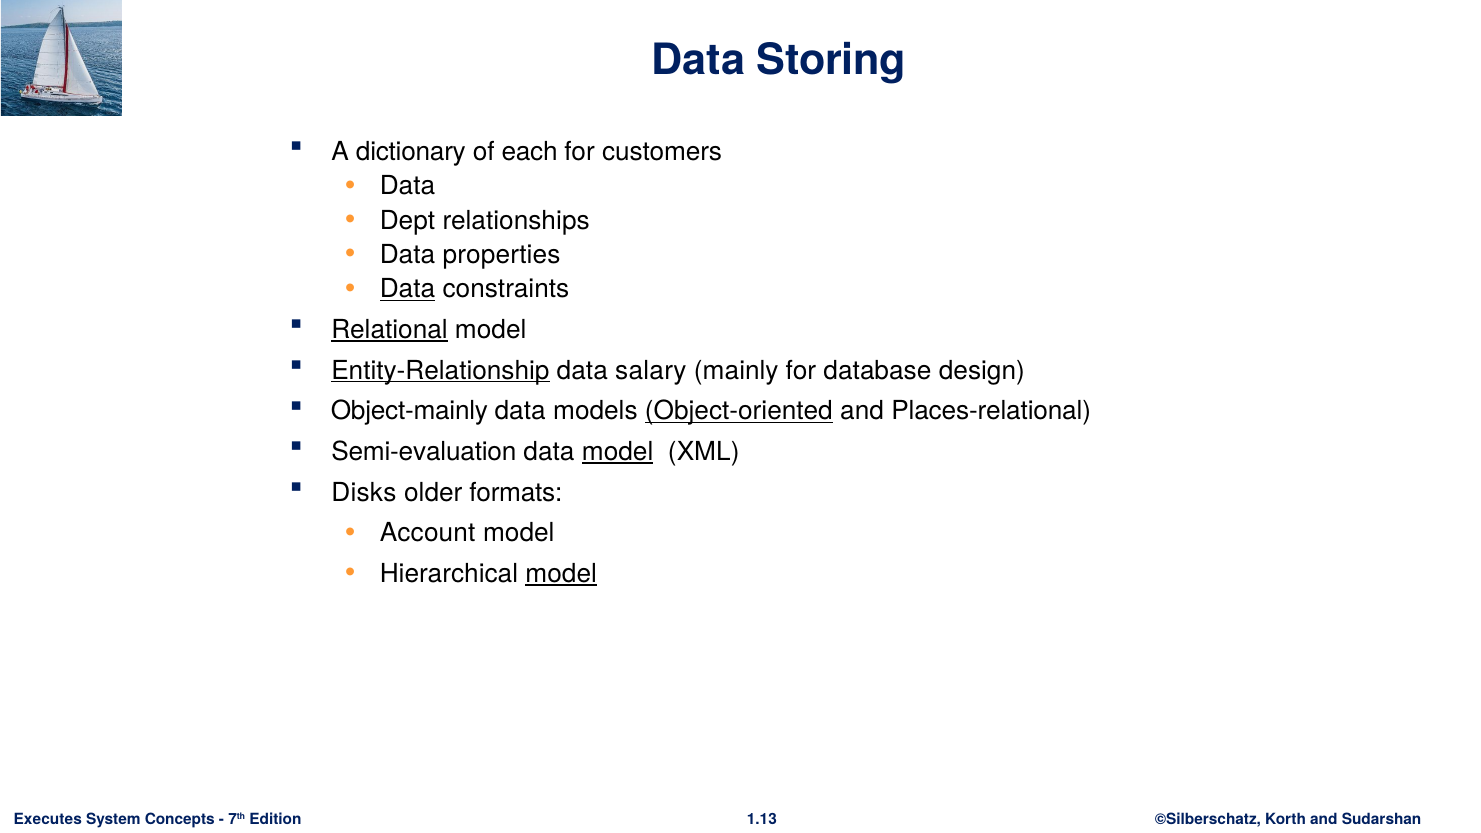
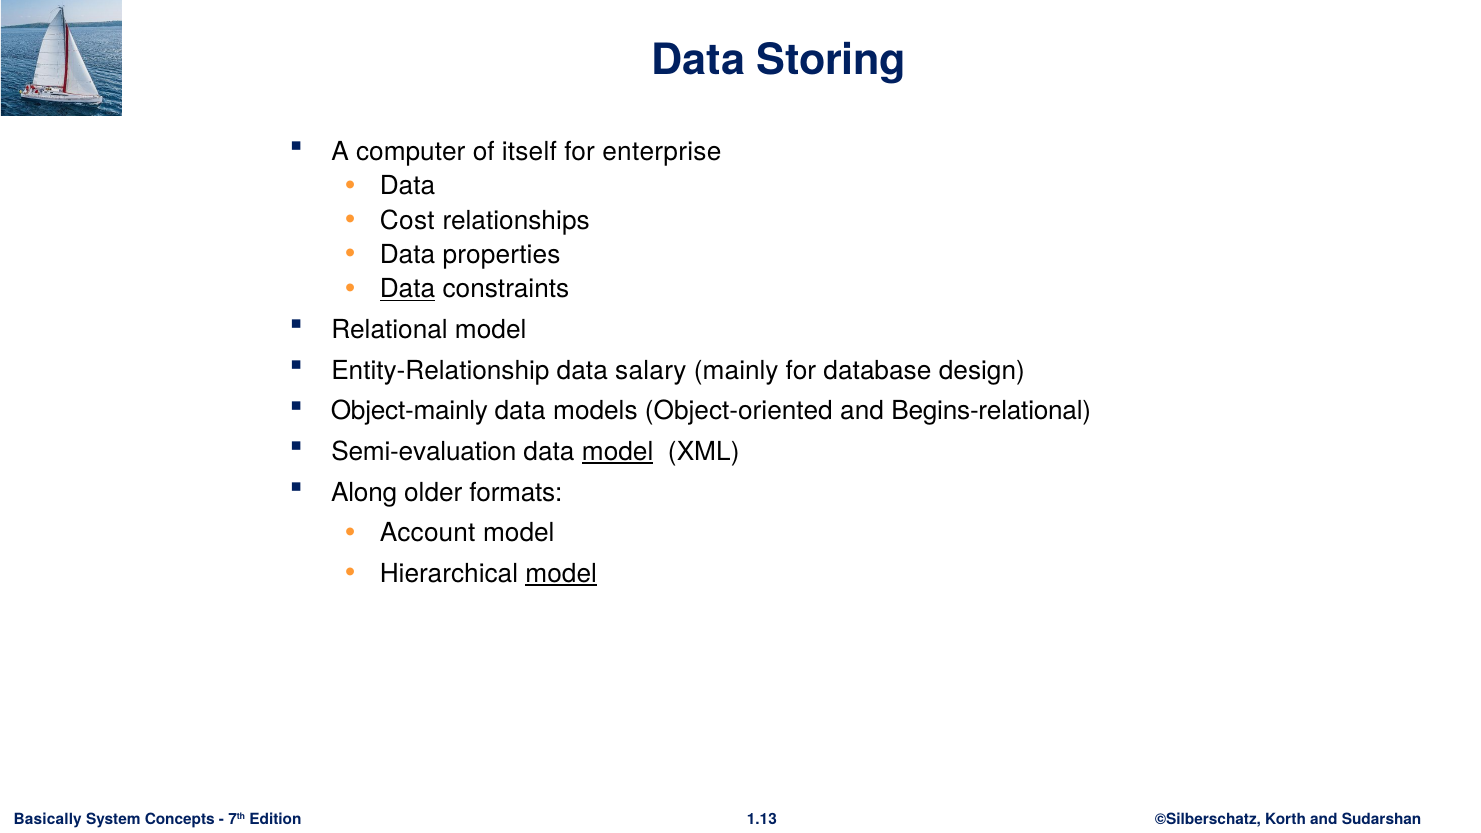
dictionary: dictionary -> computer
each: each -> itself
customers: customers -> enterprise
Dept: Dept -> Cost
Relational underline: present -> none
Entity-Relationship underline: present -> none
Object-oriented underline: present -> none
Places-relational: Places-relational -> Begins-relational
Disks: Disks -> Along
Executes: Executes -> Basically
